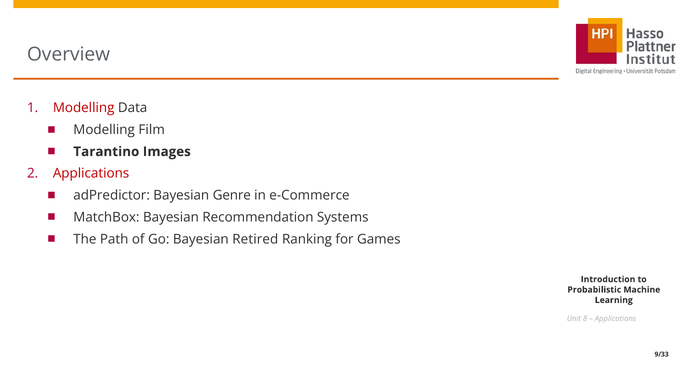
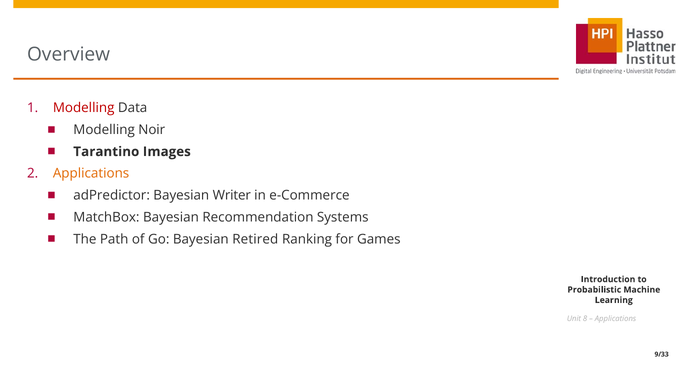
Film: Film -> Noir
Applications at (91, 173) colour: red -> orange
Genre: Genre -> Writer
